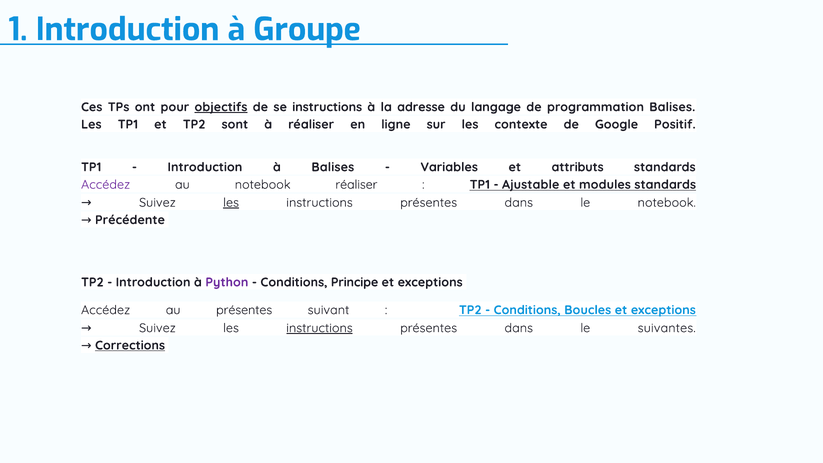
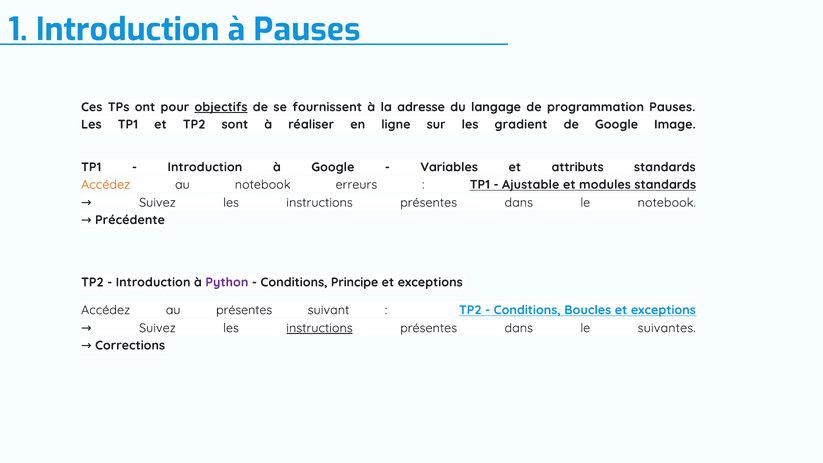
à Groupe: Groupe -> Pauses
se instructions: instructions -> fournissent
programmation Balises: Balises -> Pauses
contexte: contexte -> gradient
Positif: Positif -> Image
à Balises: Balises -> Google
Accédez at (106, 185) colour: purple -> orange
notebook réaliser: réaliser -> erreurs
les at (231, 203) underline: present -> none
Corrections underline: present -> none
